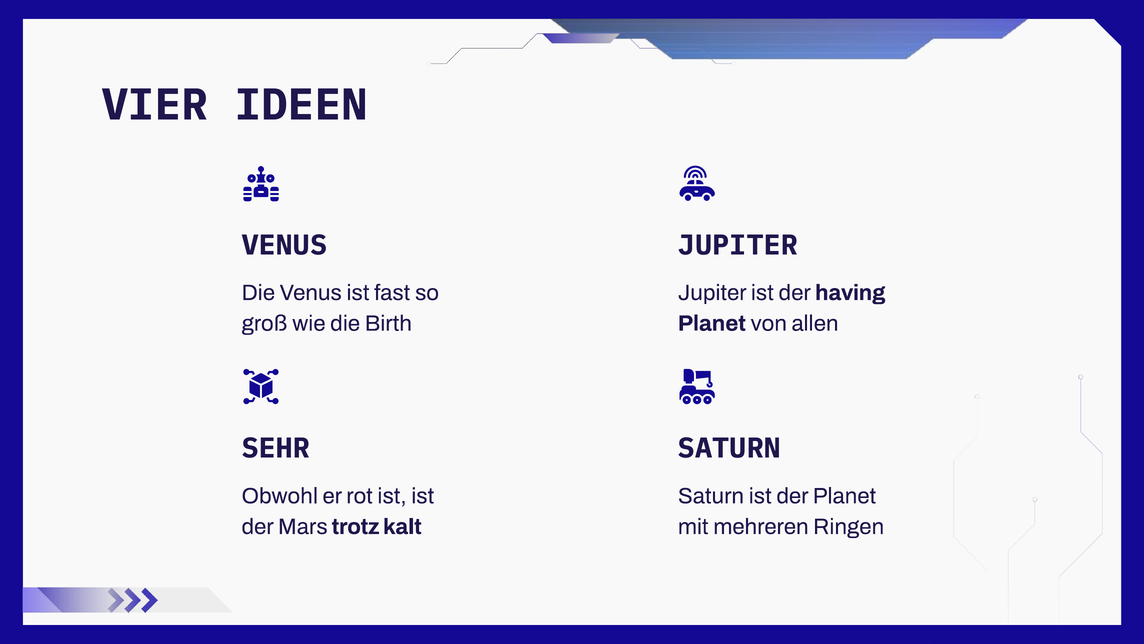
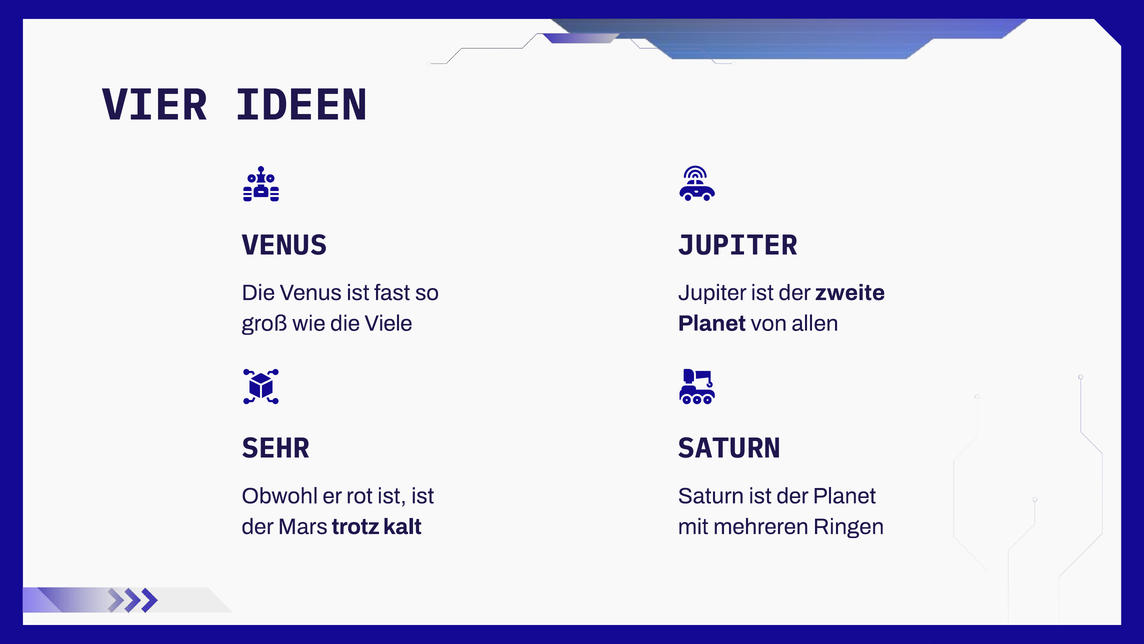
having: having -> zweite
Birth: Birth -> Viele
